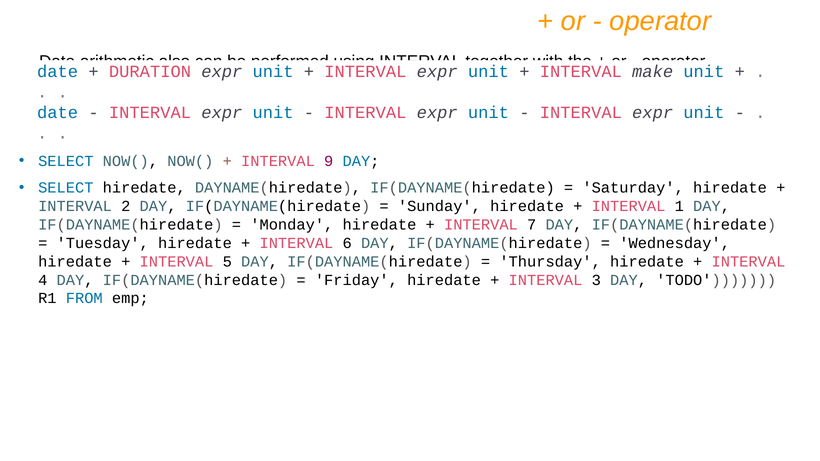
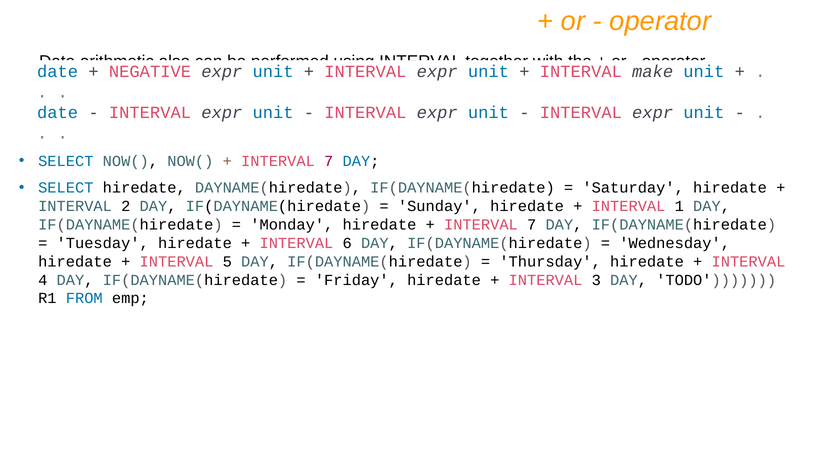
DURATION: DURATION -> NEGATIVE
9 at (329, 161): 9 -> 7
